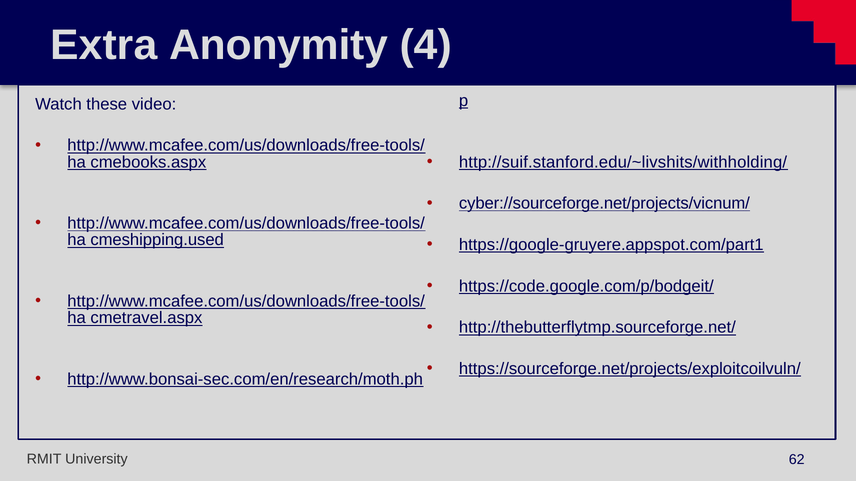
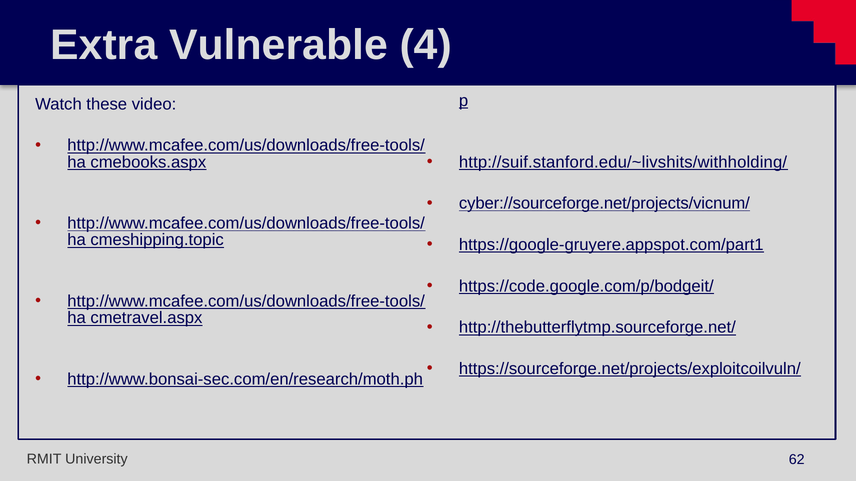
Anonymity: Anonymity -> Vulnerable
cmeshipping.used: cmeshipping.used -> cmeshipping.topic
